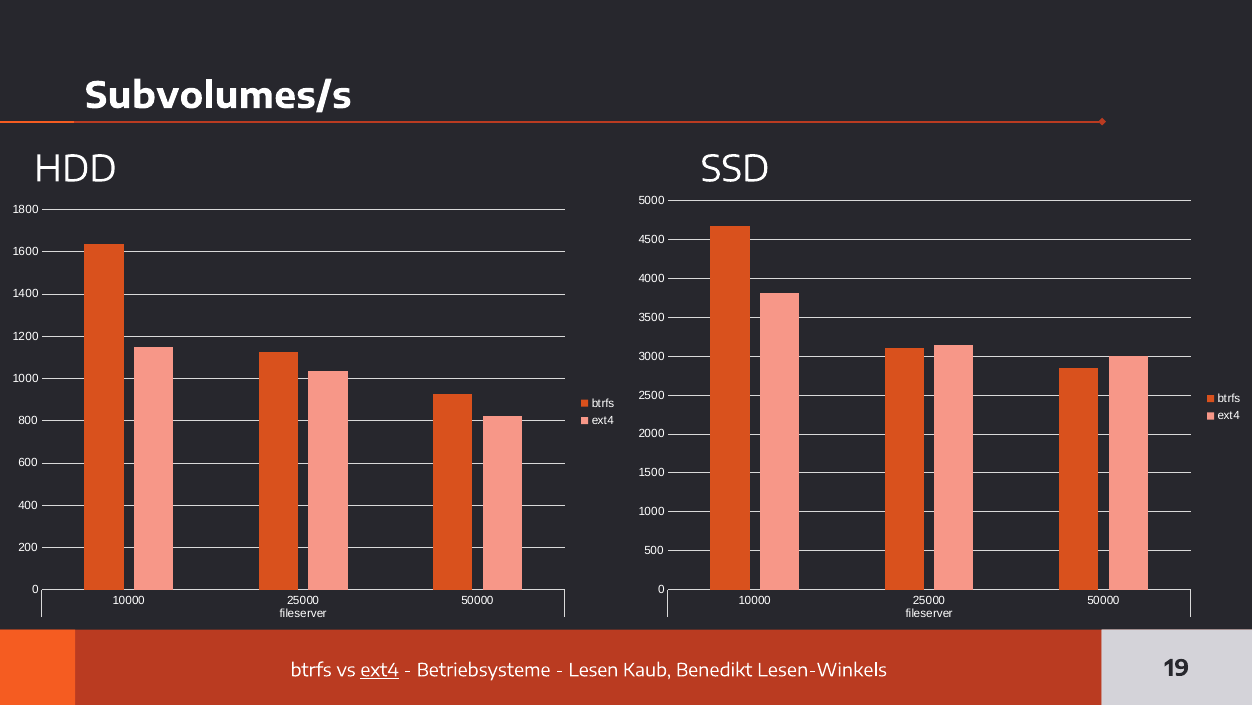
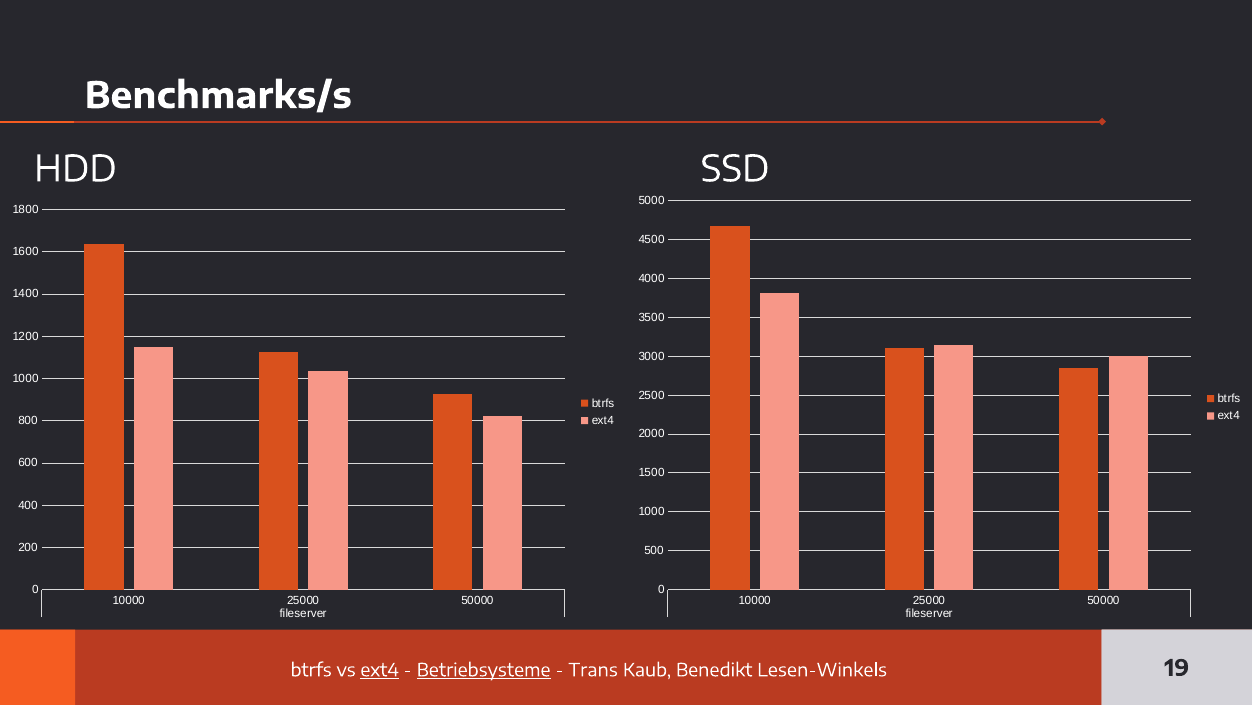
Subvolumes/s: Subvolumes/s -> Benchmarks/s
Betriebsysteme underline: none -> present
Lesen: Lesen -> Trans
